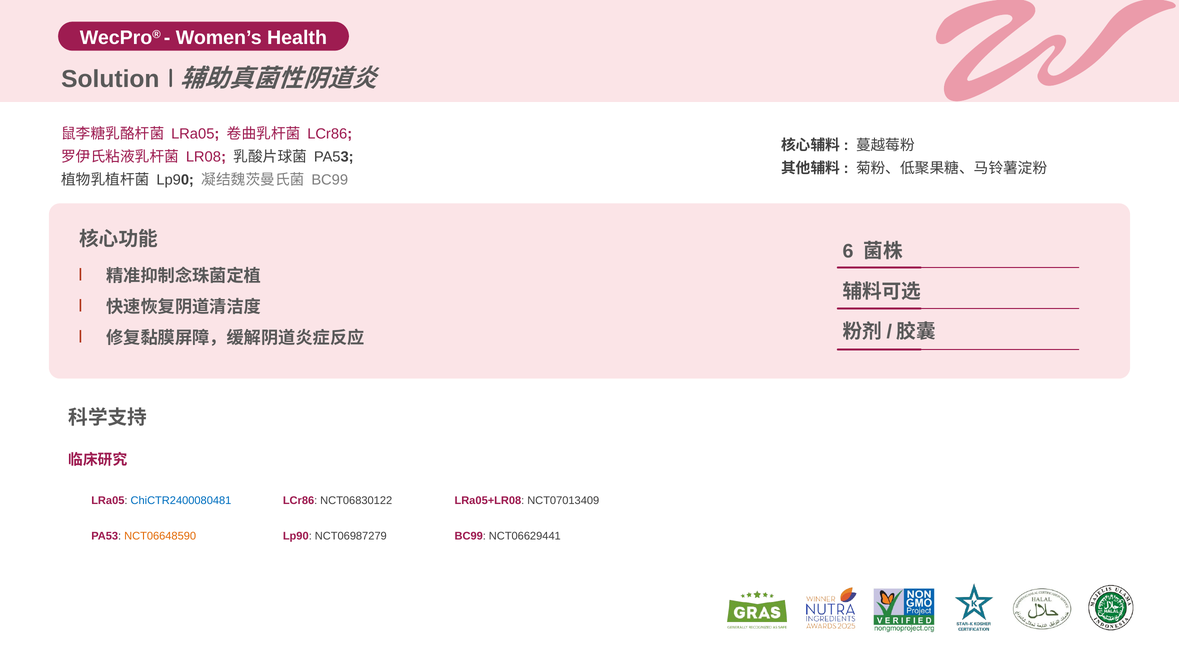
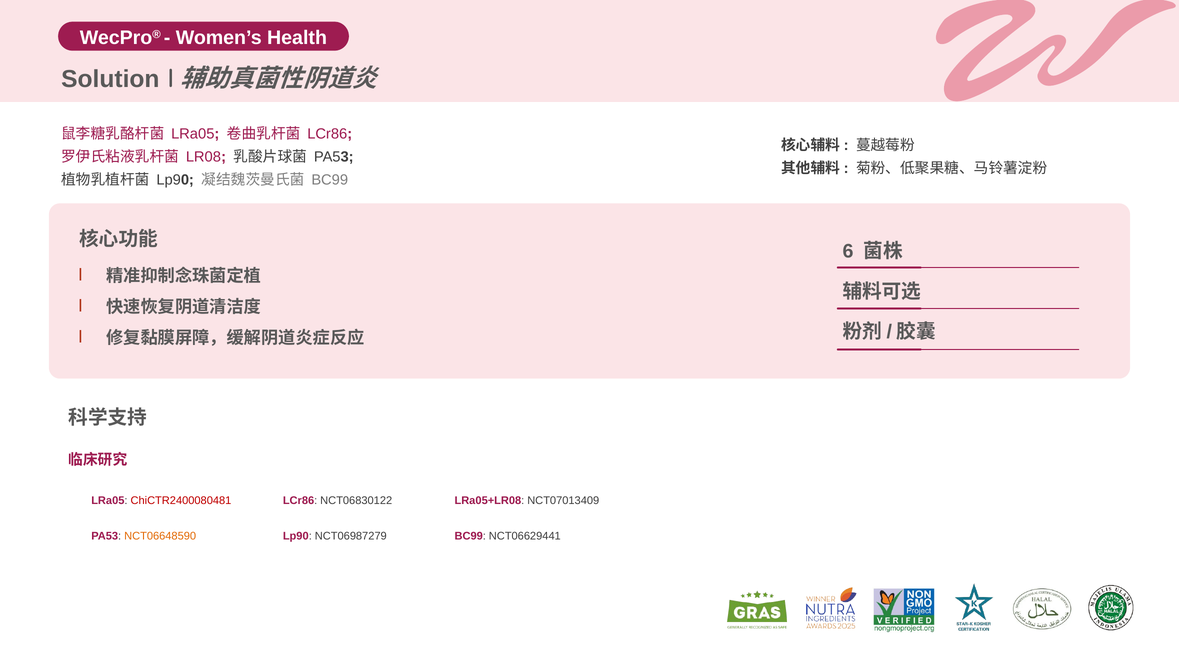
ChiCTR2400080481 colour: blue -> red
